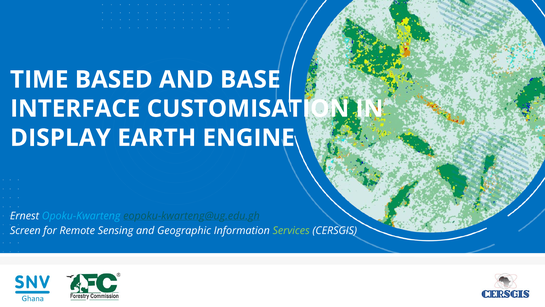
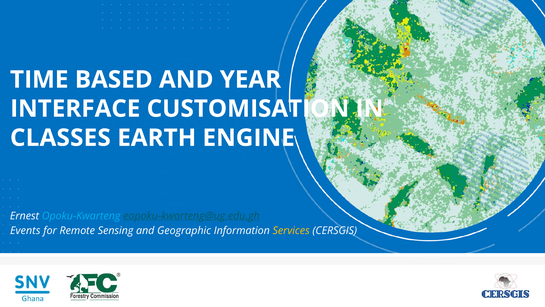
BASE: BASE -> YEAR
DISPLAY: DISPLAY -> CLASSES
Screen: Screen -> Events
Services colour: light green -> yellow
